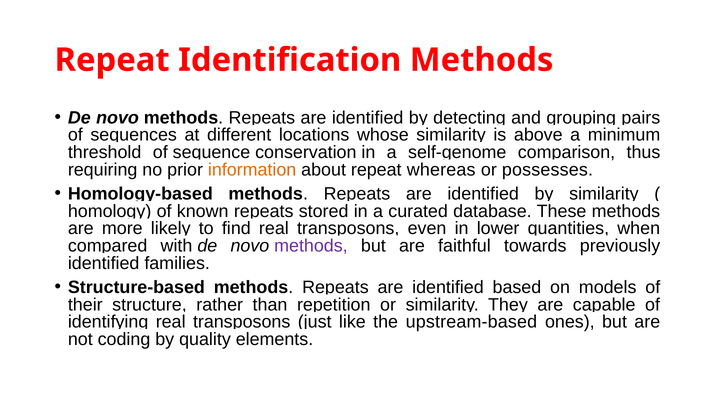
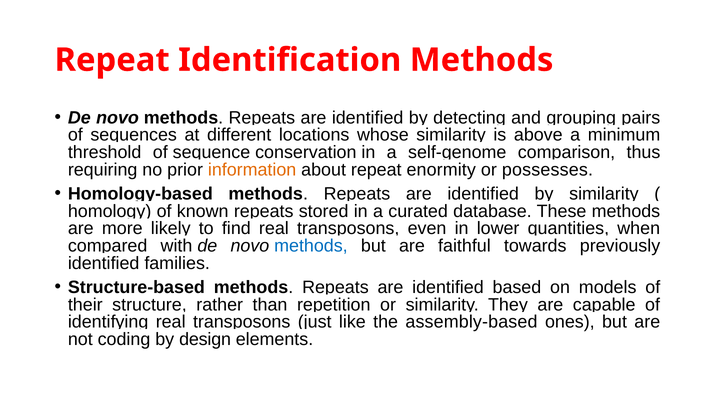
whereas: whereas -> enormity
methods at (311, 246) colour: purple -> blue
upstream-based: upstream-based -> assembly-based
quality: quality -> design
